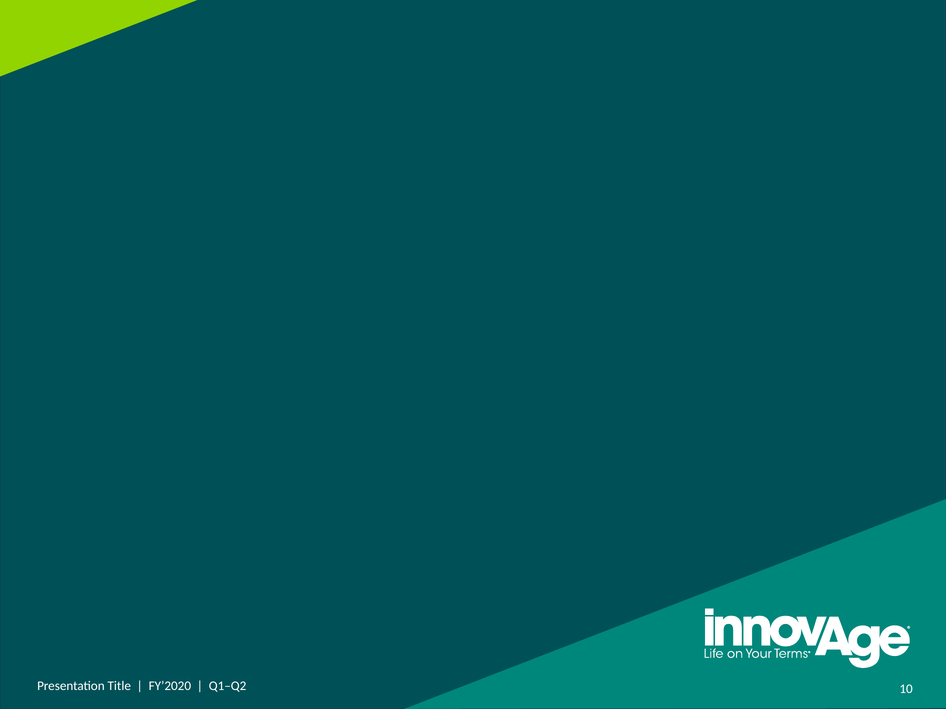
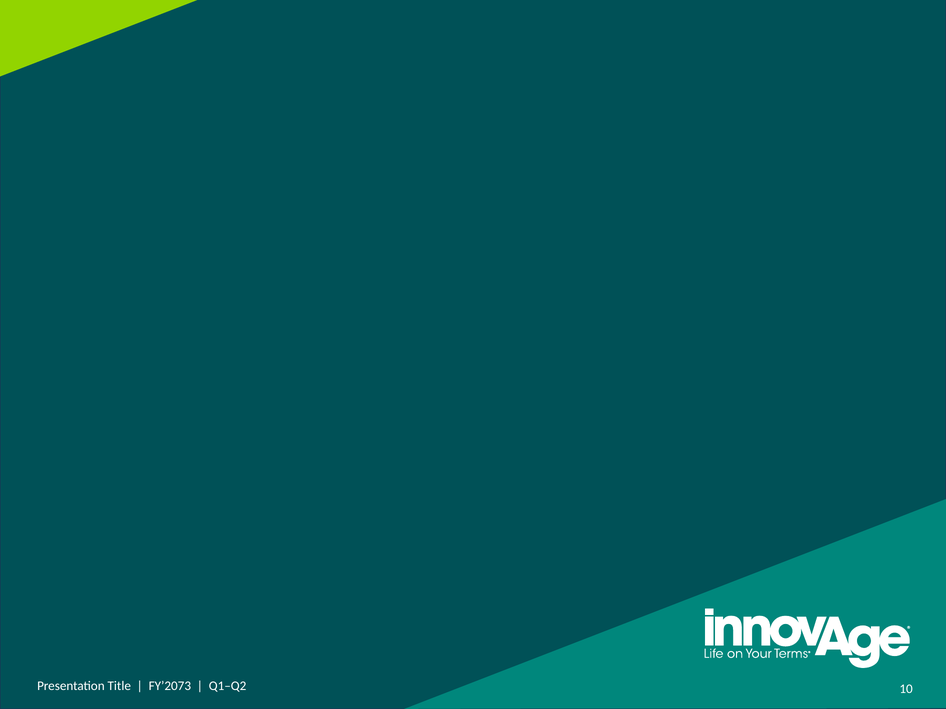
FY’2020: FY’2020 -> FY’2073
